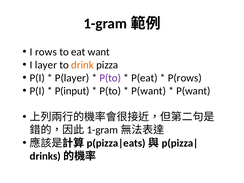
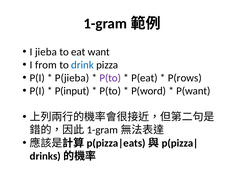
rows: rows -> jieba
layer: layer -> from
drink colour: orange -> blue
P(layer: P(layer -> P(jieba
P(want at (149, 91): P(want -> P(word
